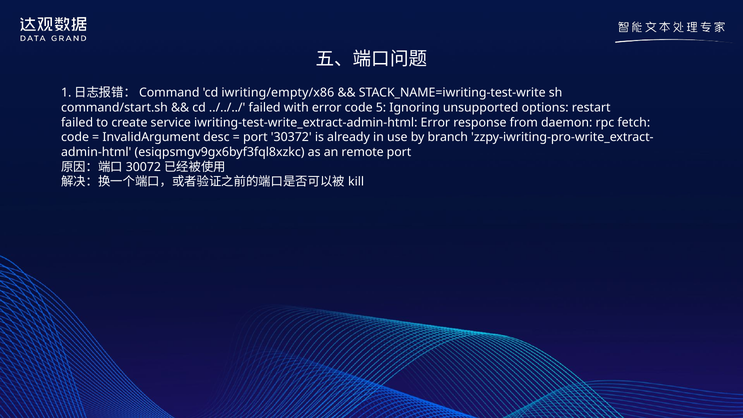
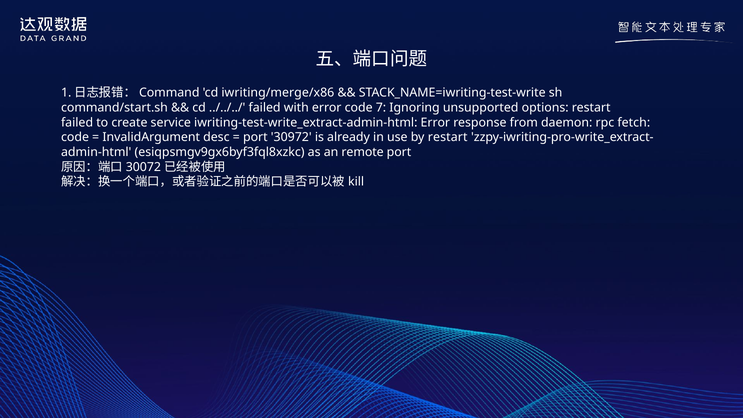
iwriting/empty/x86: iwriting/empty/x86 -> iwriting/merge/x86
5: 5 -> 7
30372: 30372 -> 30972
by branch: branch -> restart
